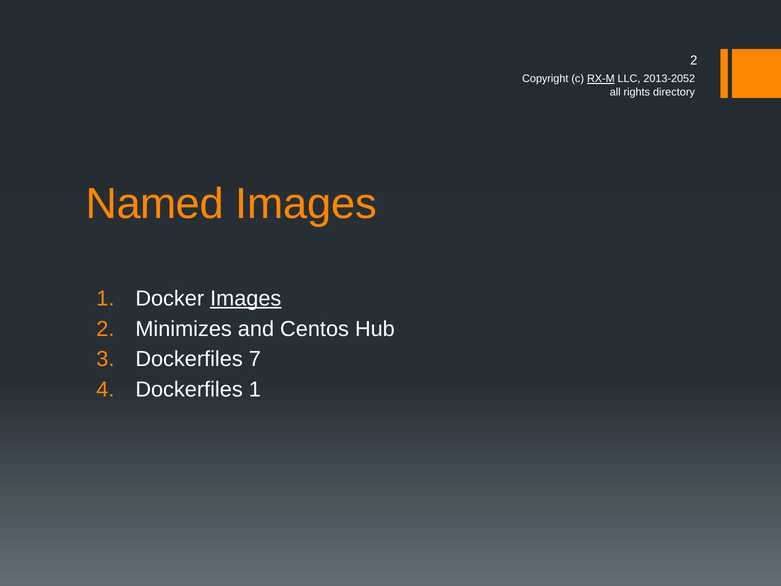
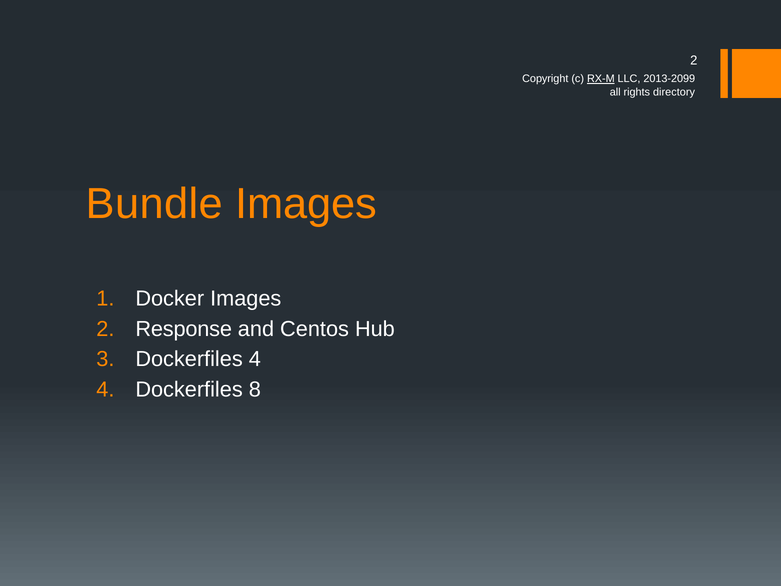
2013-2052: 2013-2052 -> 2013-2099
Named: Named -> Bundle
Images at (246, 298) underline: present -> none
Minimizes: Minimizes -> Response
Dockerfiles 7: 7 -> 4
Dockerfiles 1: 1 -> 8
